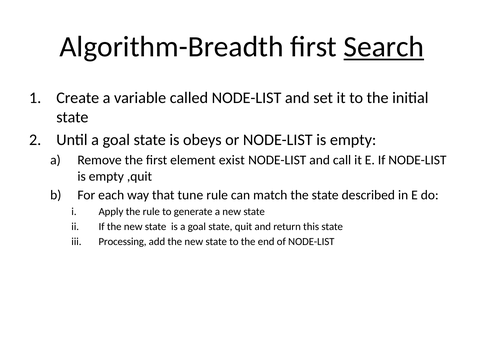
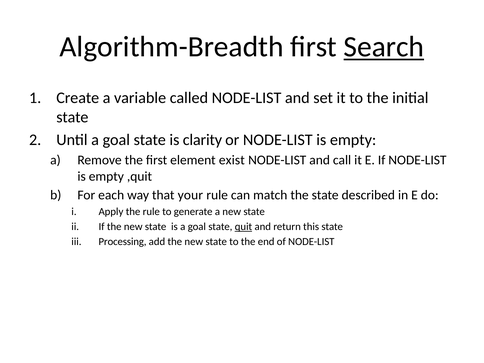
obeys: obeys -> clarity
tune: tune -> your
quit underline: none -> present
